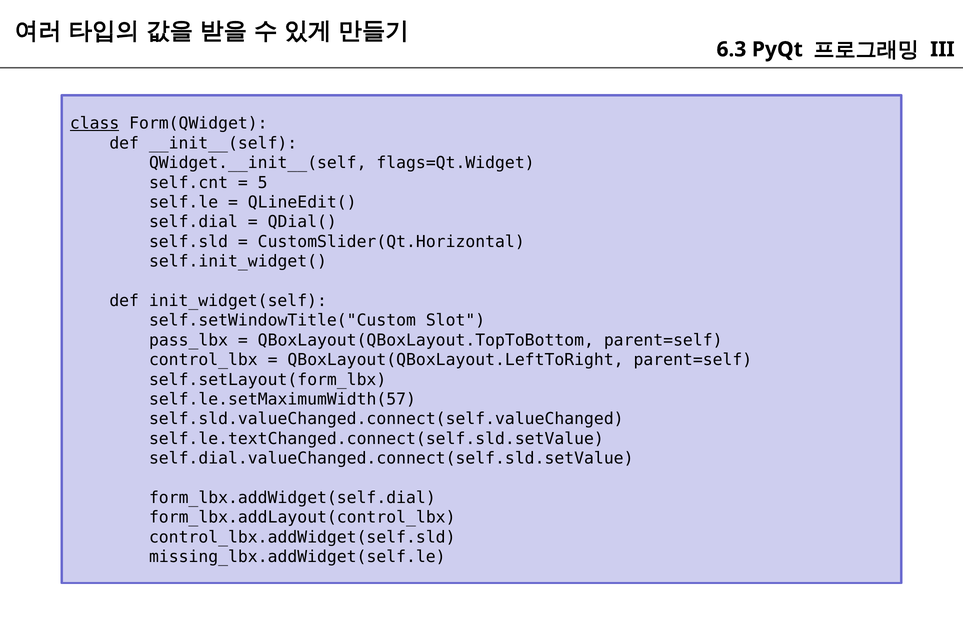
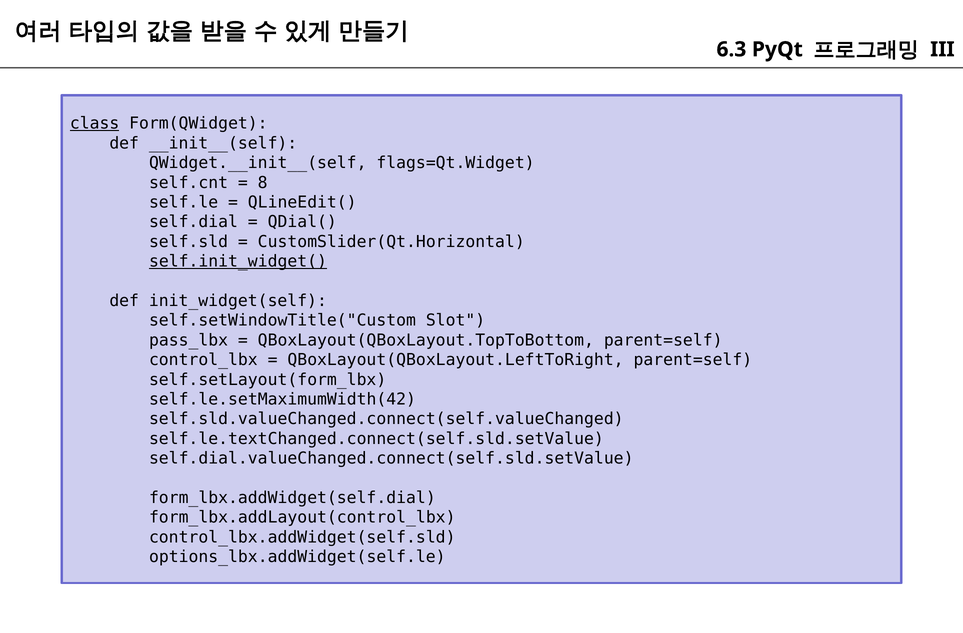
5: 5 -> 8
self.init_widget( underline: none -> present
self.le.setMaximumWidth(57: self.le.setMaximumWidth(57 -> self.le.setMaximumWidth(42
missing_lbx.addWidget(self.le: missing_lbx.addWidget(self.le -> options_lbx.addWidget(self.le
